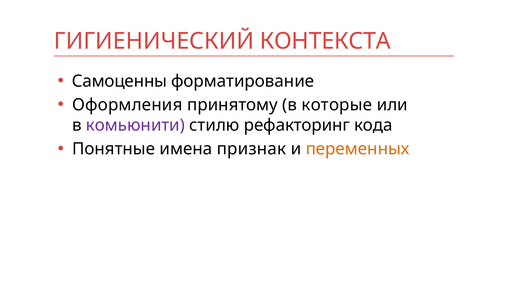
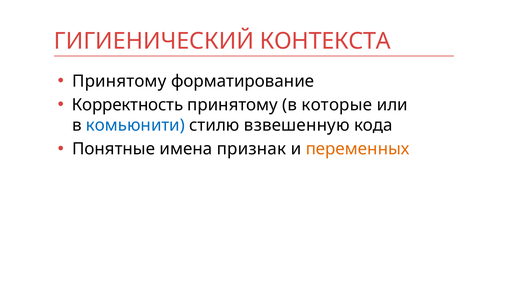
Самоценны at (119, 81): Самоценны -> Принятому
Оформления: Оформления -> Корректность
комьюнити colour: purple -> blue
рефакторинг: рефакторинг -> взвешенную
